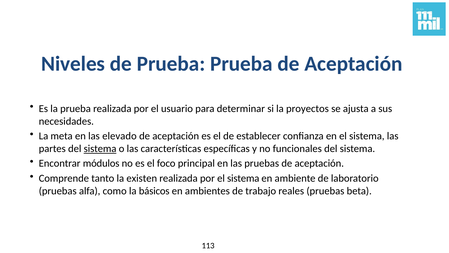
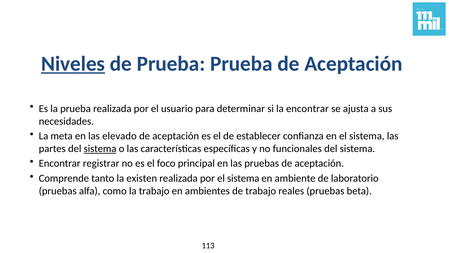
Niveles underline: none -> present
la proyectos: proyectos -> encontrar
módulos: módulos -> registrar
la básicos: básicos -> trabajo
